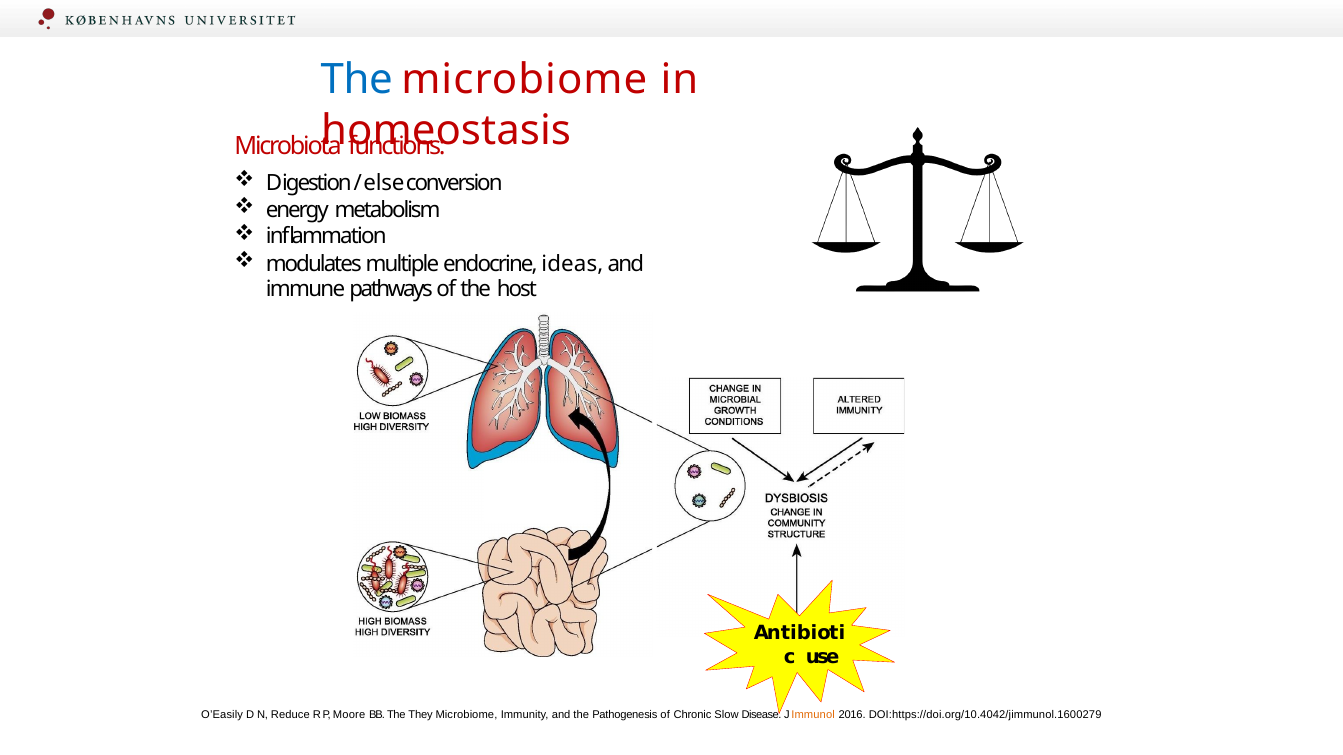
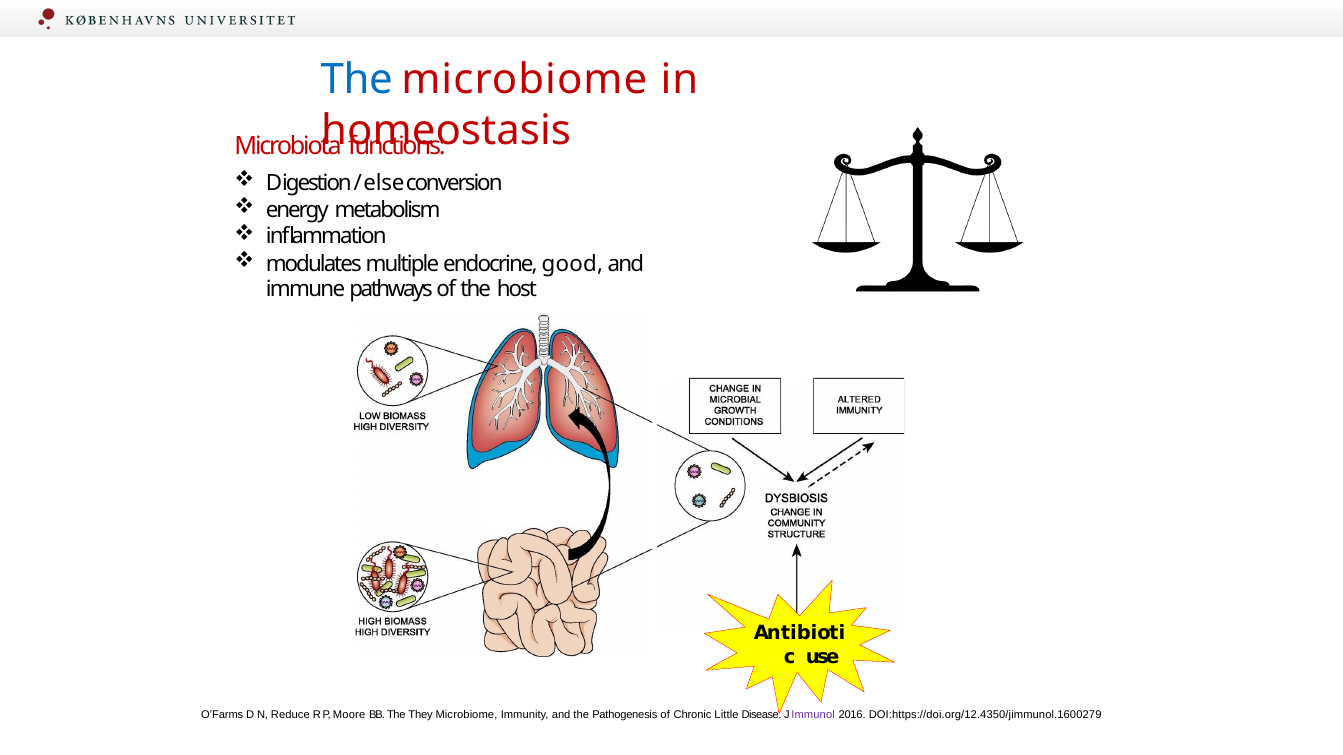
ideas: ideas -> good
O’Easily: O’Easily -> O’Farms
Slow: Slow -> Little
Immunol colour: orange -> purple
DOI:https://doi.org/10.4042/jimmunol.1600279: DOI:https://doi.org/10.4042/jimmunol.1600279 -> DOI:https://doi.org/12.4350/jimmunol.1600279
